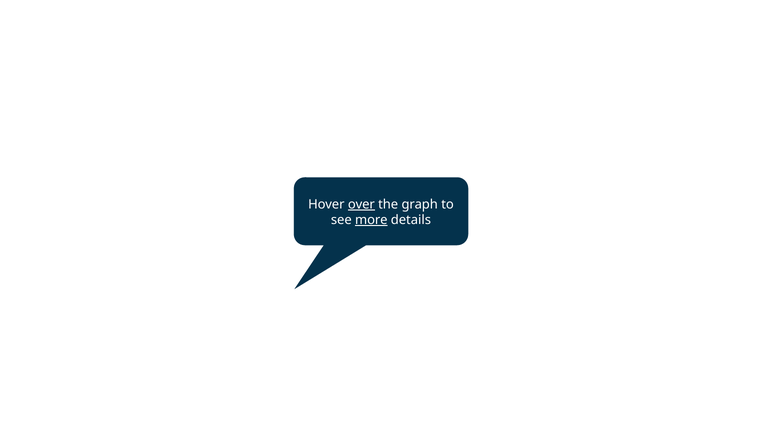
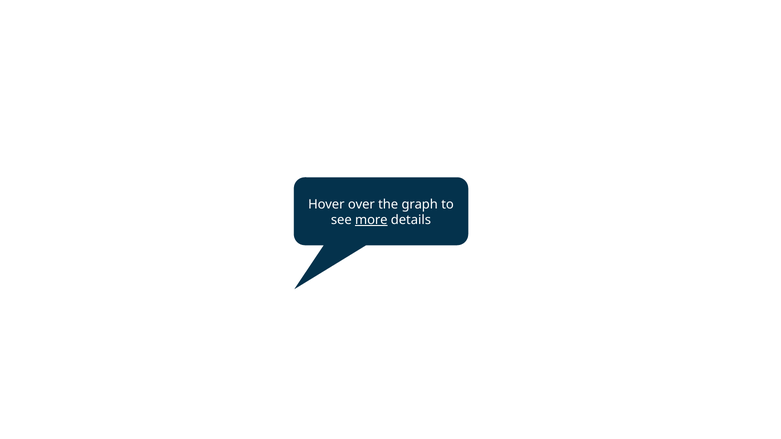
over underline: present -> none
